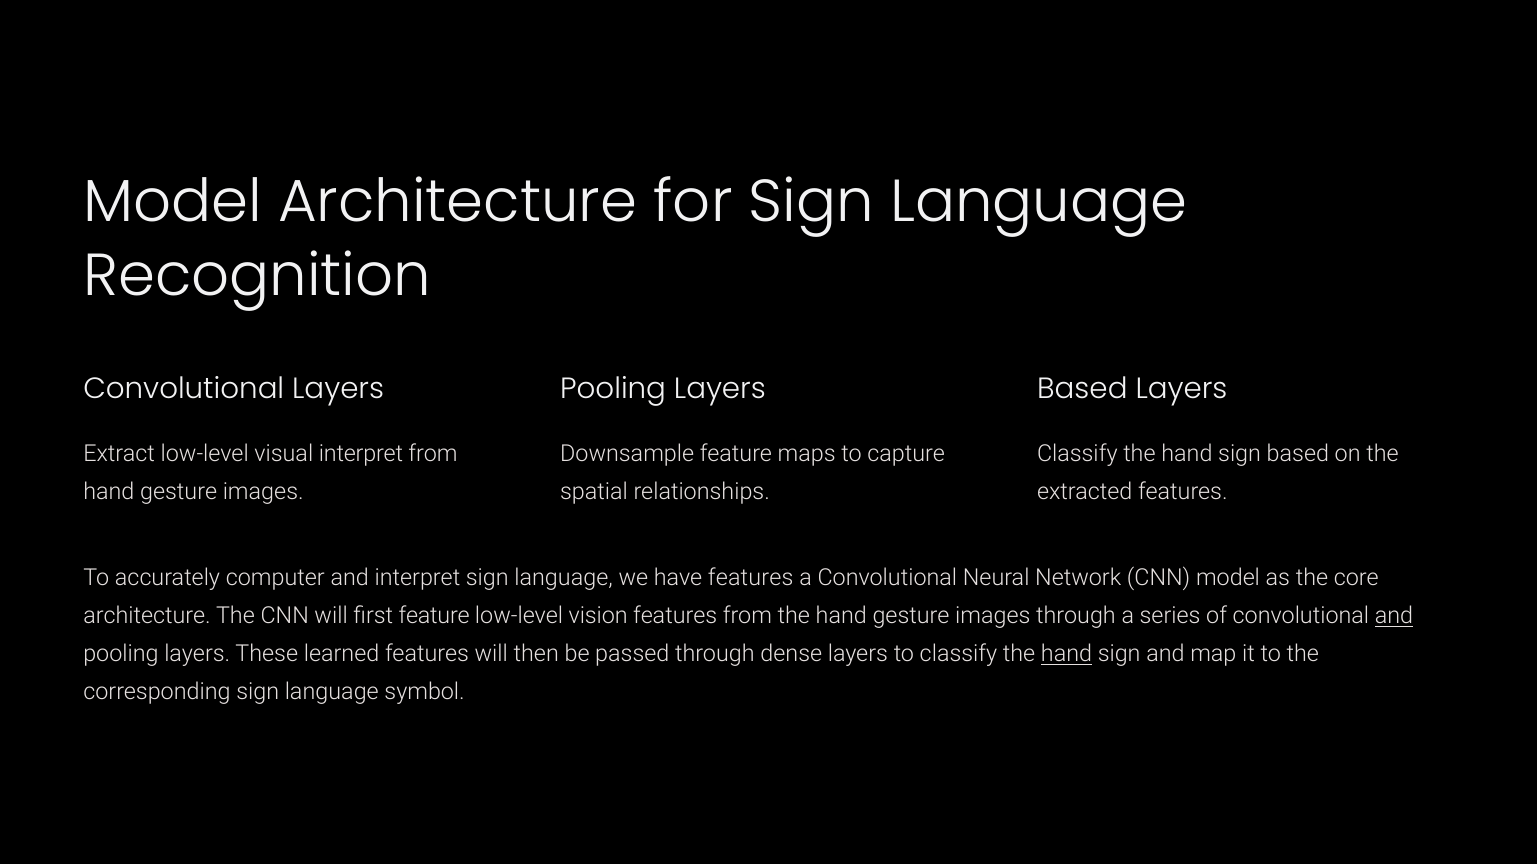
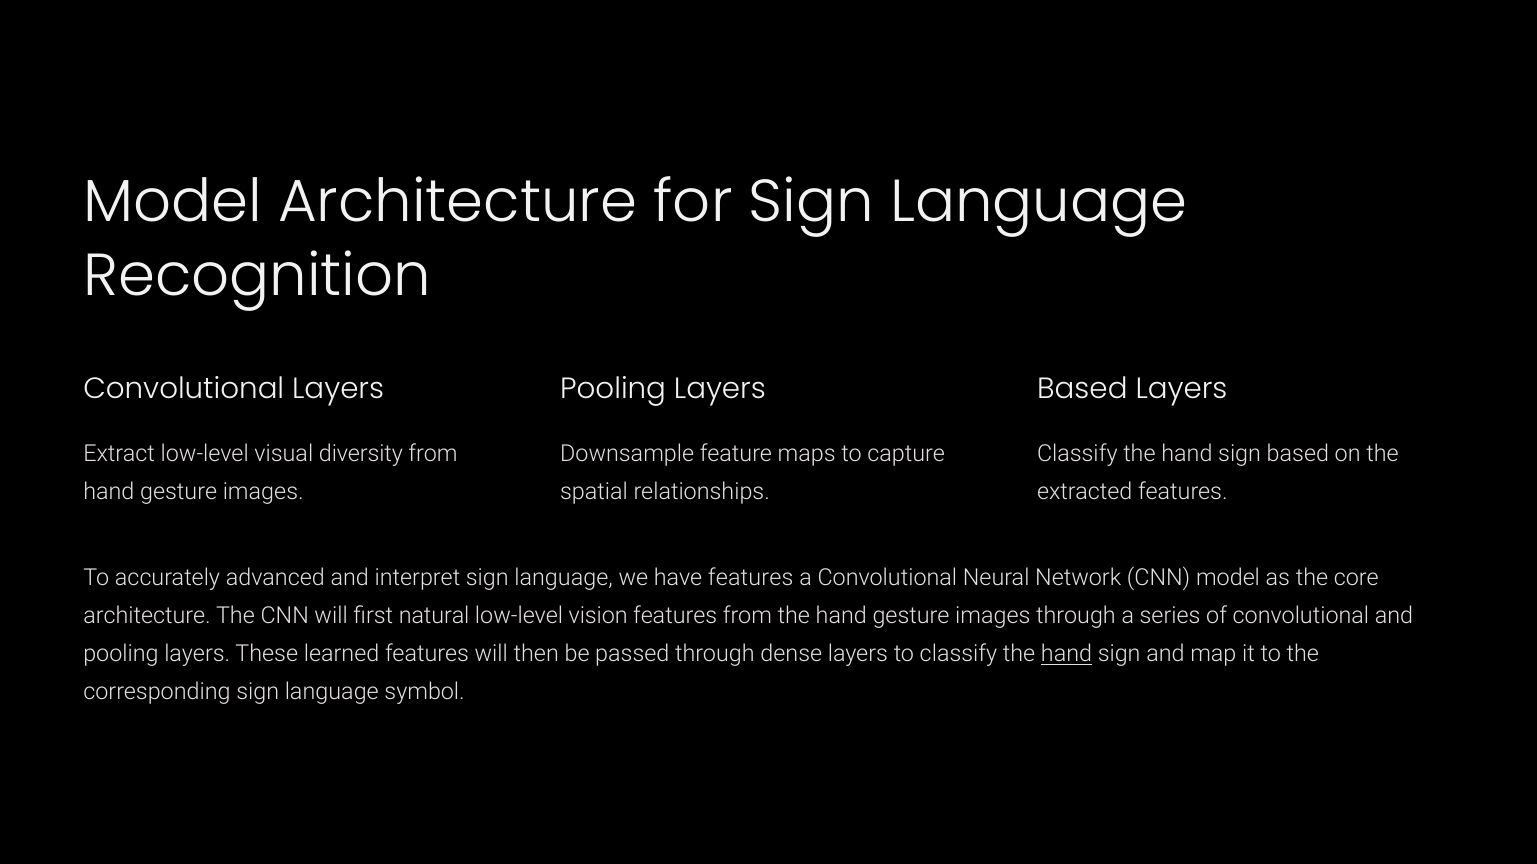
visual interpret: interpret -> diversity
computer: computer -> advanced
first feature: feature -> natural
and at (1394, 617) underline: present -> none
